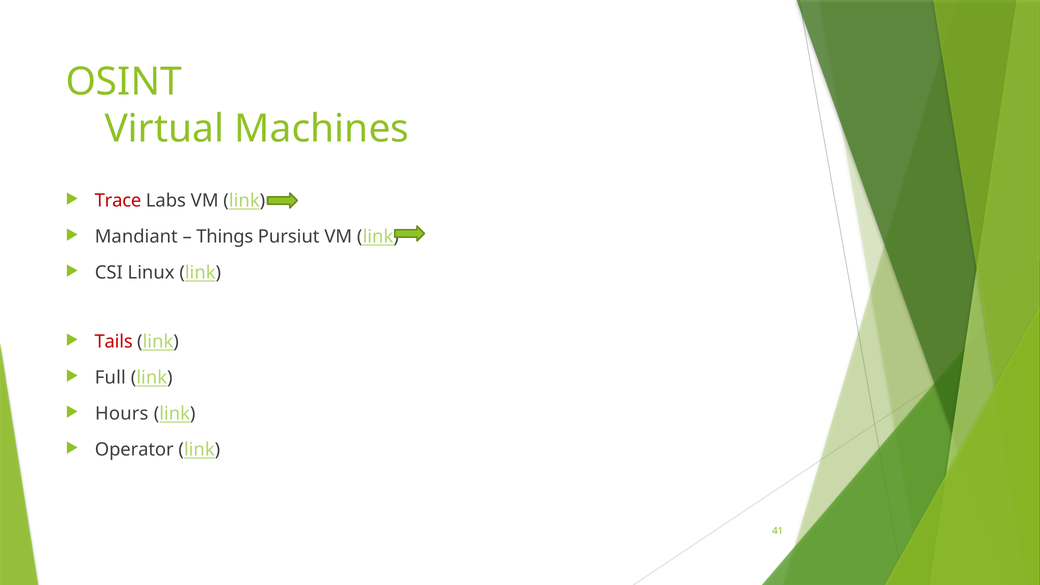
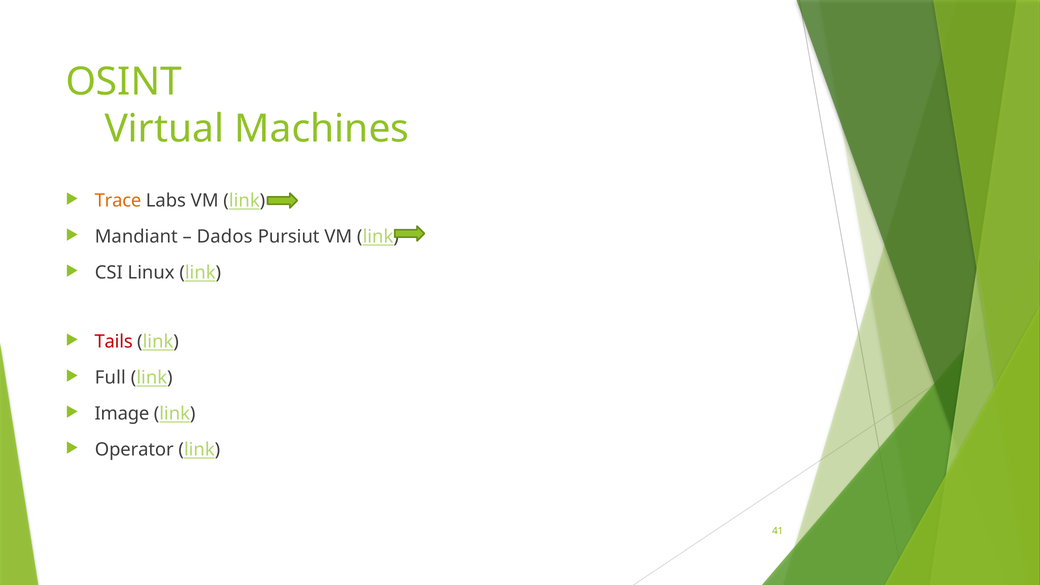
Trace colour: red -> orange
Things: Things -> Dados
Hours: Hours -> Image
